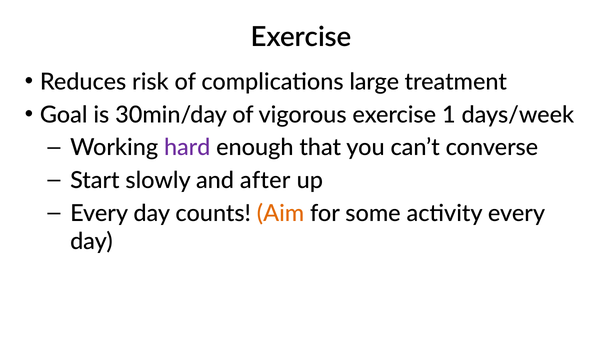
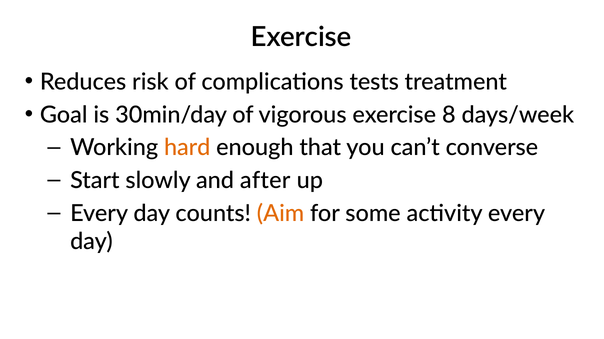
large: large -> tests
1: 1 -> 8
hard colour: purple -> orange
